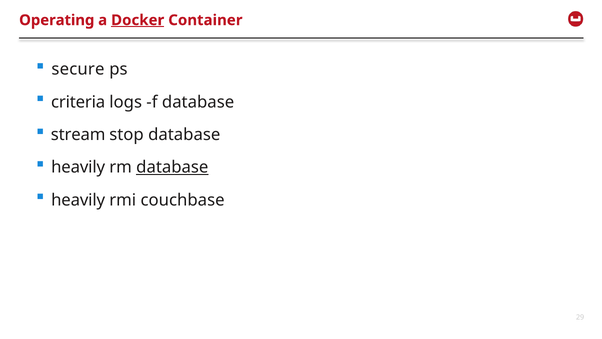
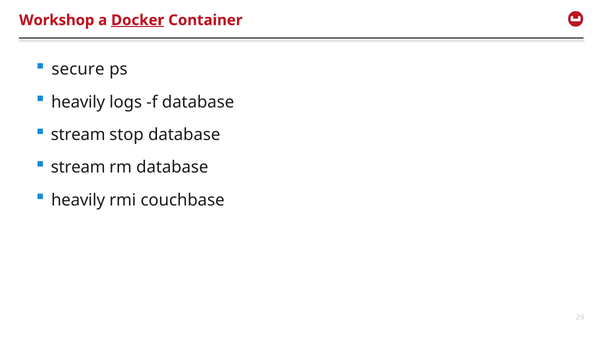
Operating: Operating -> Workshop
criteria at (78, 102): criteria -> heavily
heavily at (78, 167): heavily -> stream
database at (172, 167) underline: present -> none
